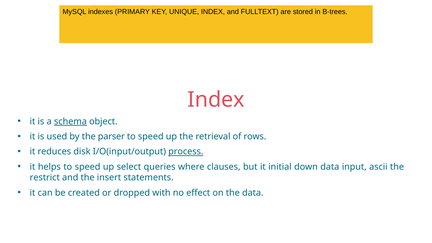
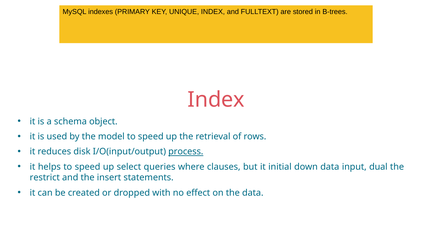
schema underline: present -> none
parser: parser -> model
ascii: ascii -> dual
